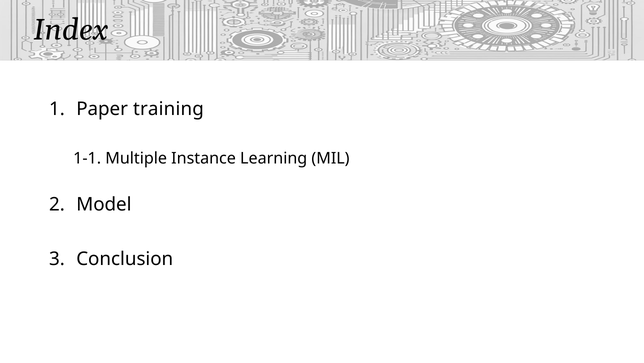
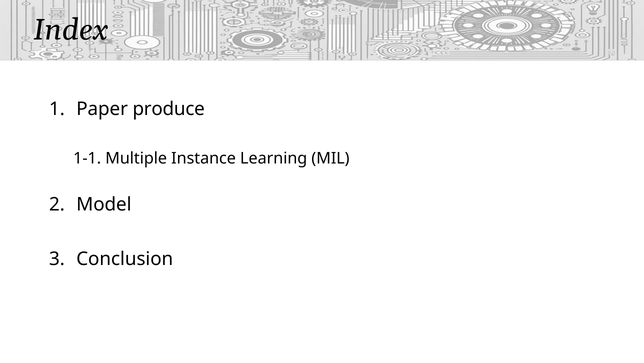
training: training -> produce
